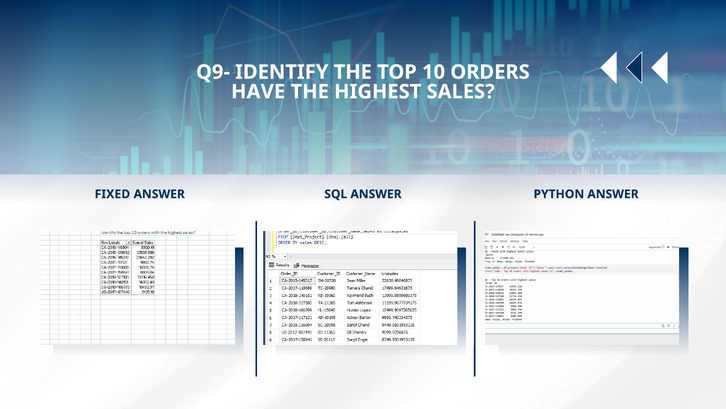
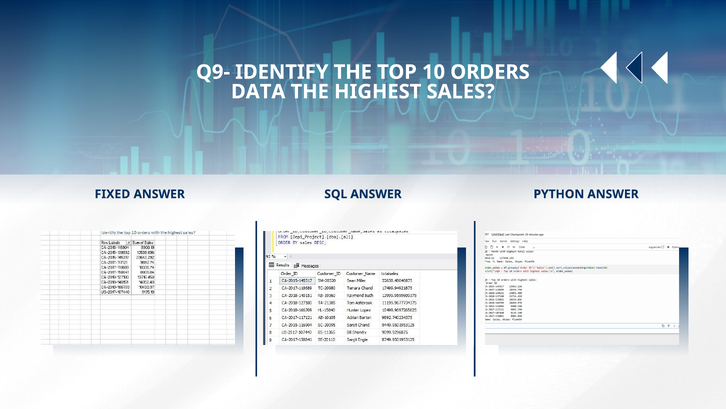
HAVE: HAVE -> DATA
